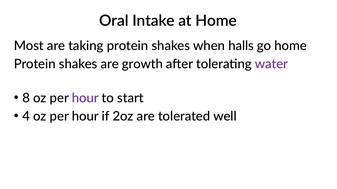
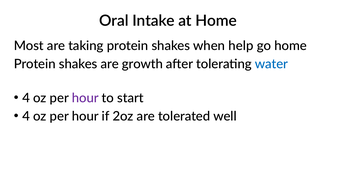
halls: halls -> help
water colour: purple -> blue
8 at (26, 98): 8 -> 4
